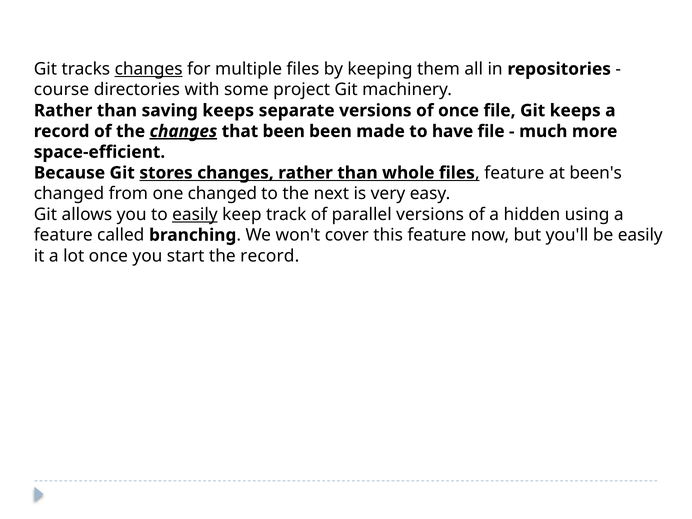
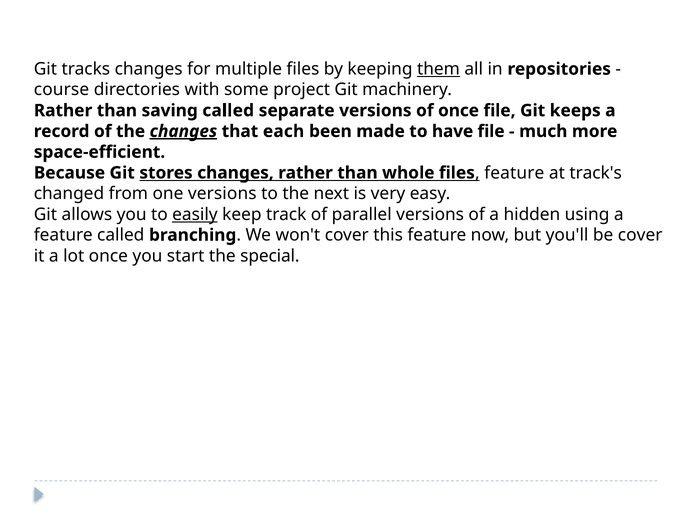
changes at (149, 69) underline: present -> none
them underline: none -> present
saving keeps: keeps -> called
that been: been -> each
been's: been's -> track's
one changed: changed -> versions
be easily: easily -> cover
the record: record -> special
